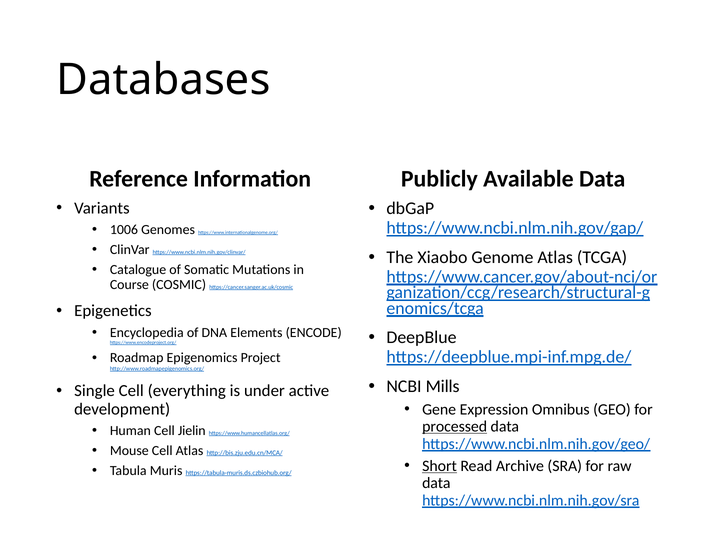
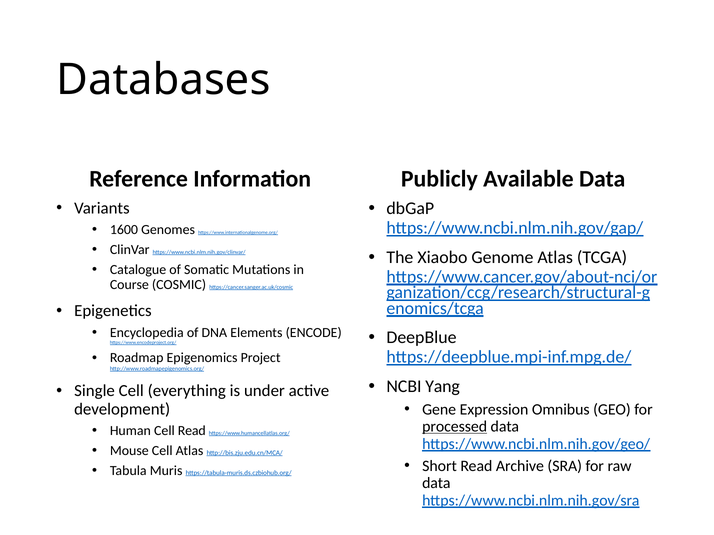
1006: 1006 -> 1600
Mills: Mills -> Yang
Cell Jielin: Jielin -> Read
Short underline: present -> none
